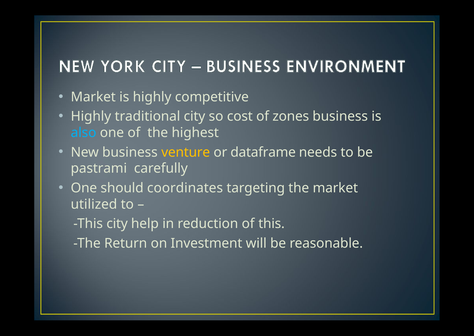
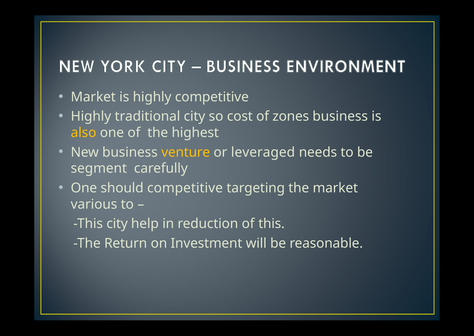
also colour: light blue -> yellow
dataframe: dataframe -> leveraged
pastrami: pastrami -> segment
should coordinates: coordinates -> competitive
utilized: utilized -> various
